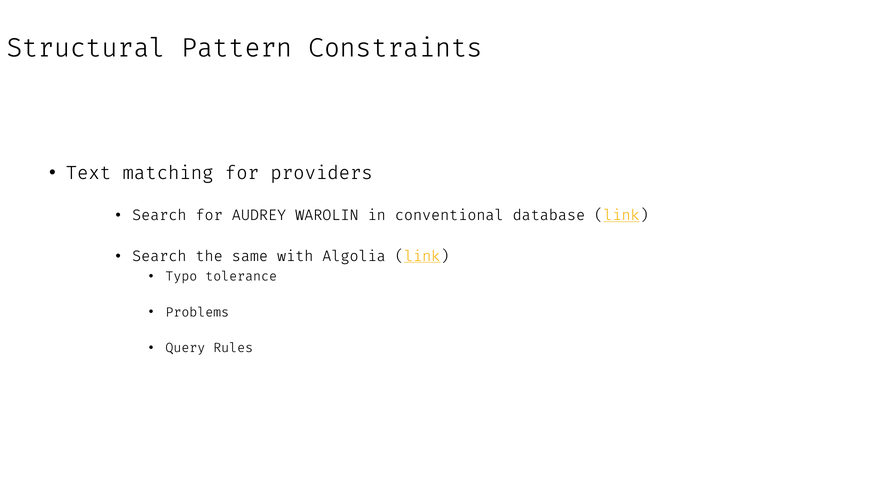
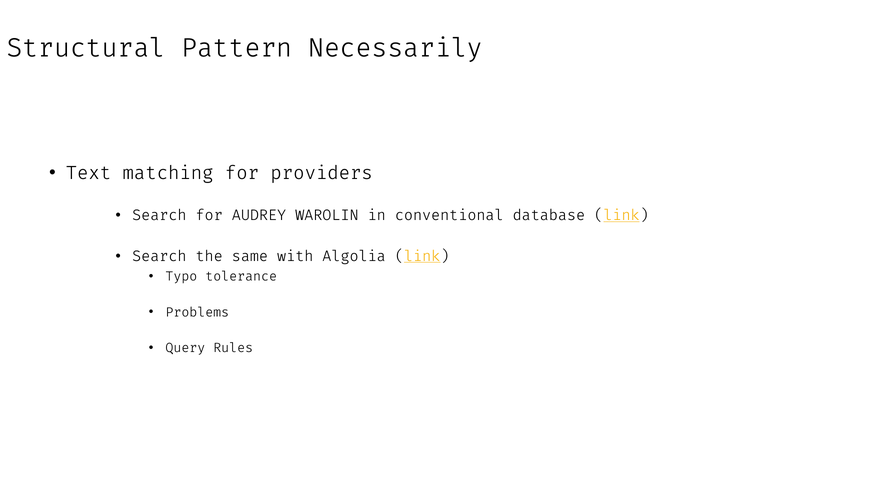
Constraints: Constraints -> Necessarily
